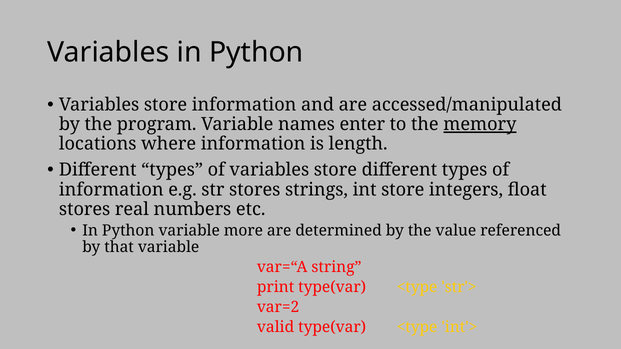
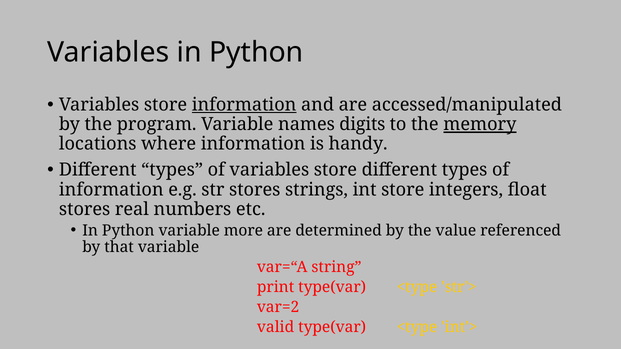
information at (244, 105) underline: none -> present
enter: enter -> digits
length: length -> handy
